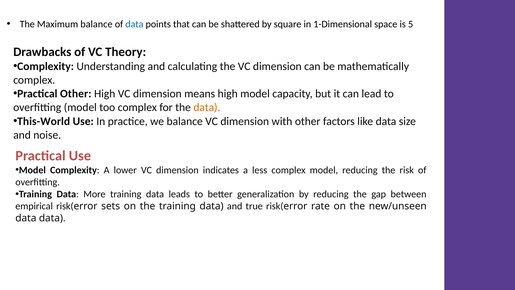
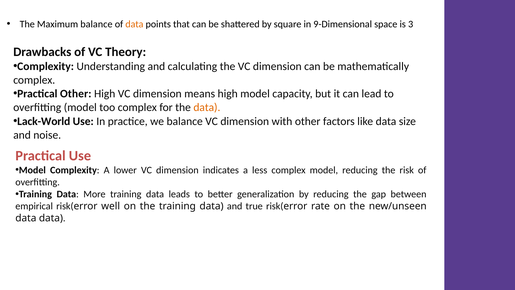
data at (134, 24) colour: blue -> orange
1-Dimensional: 1-Dimensional -> 9-Dimensional
5: 5 -> 3
This-World: This-World -> Lack-World
sets: sets -> well
